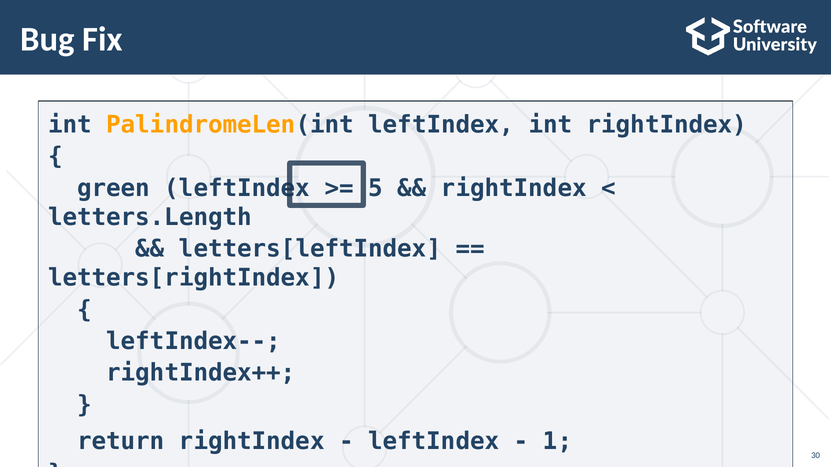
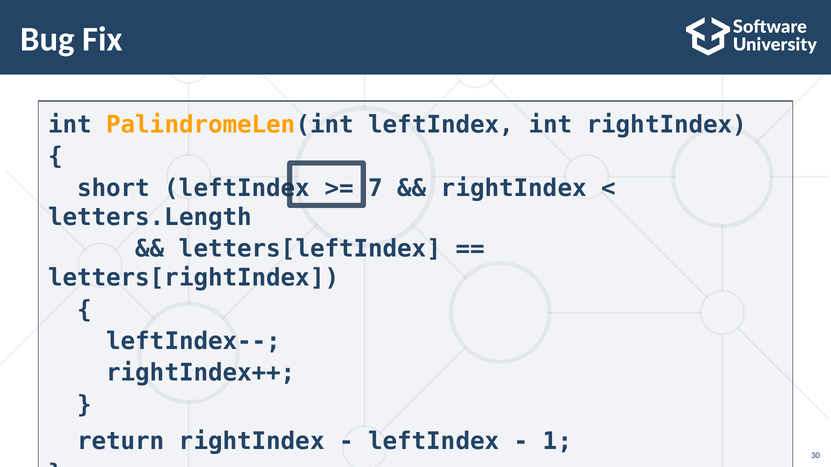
green: green -> short
5: 5 -> 7
